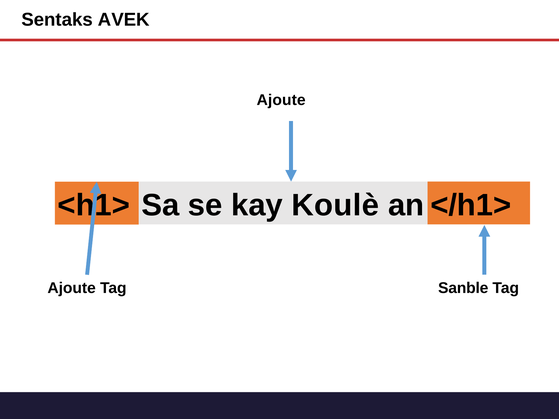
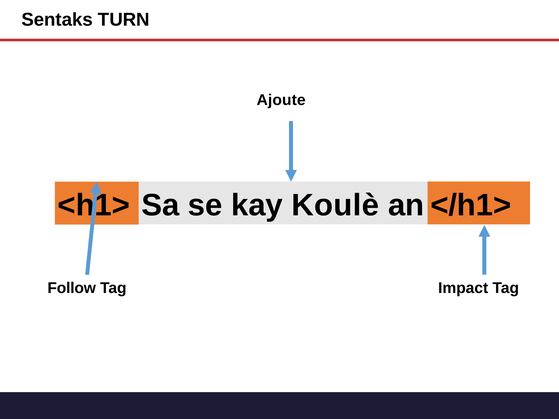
AVEK: AVEK -> TURN
Ajoute at (72, 288): Ajoute -> Follow
Sanble: Sanble -> Impact
